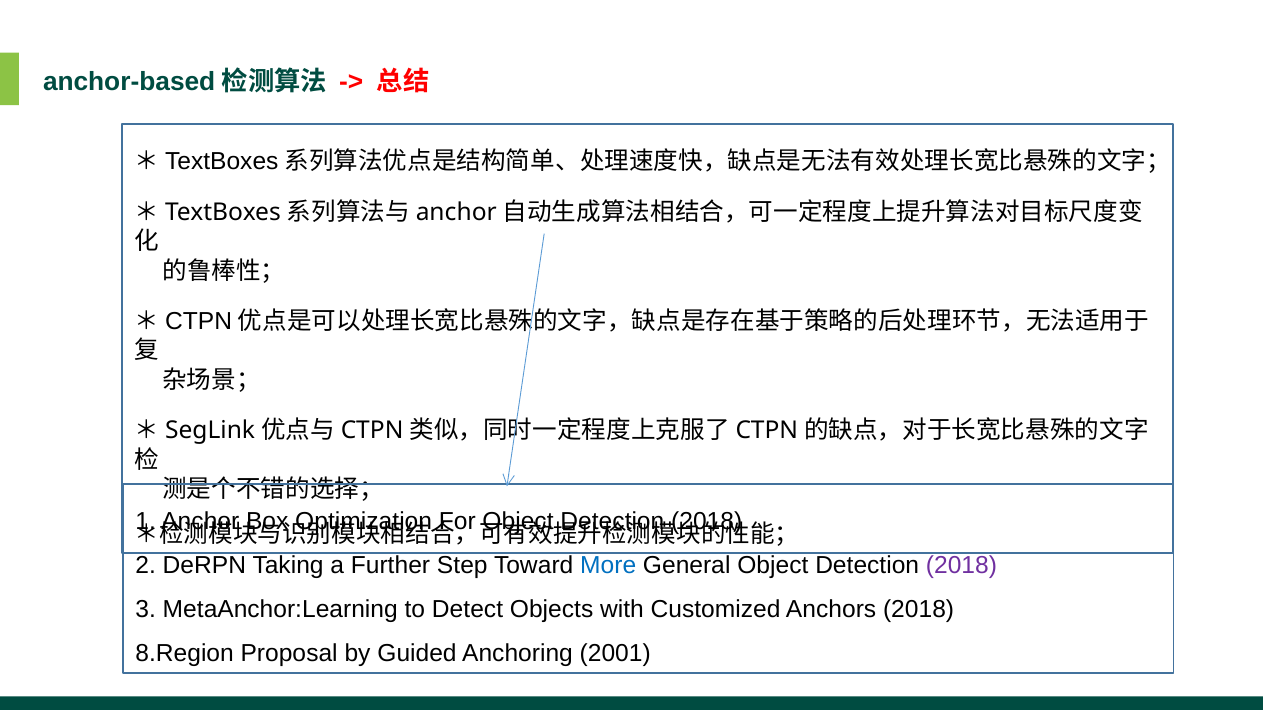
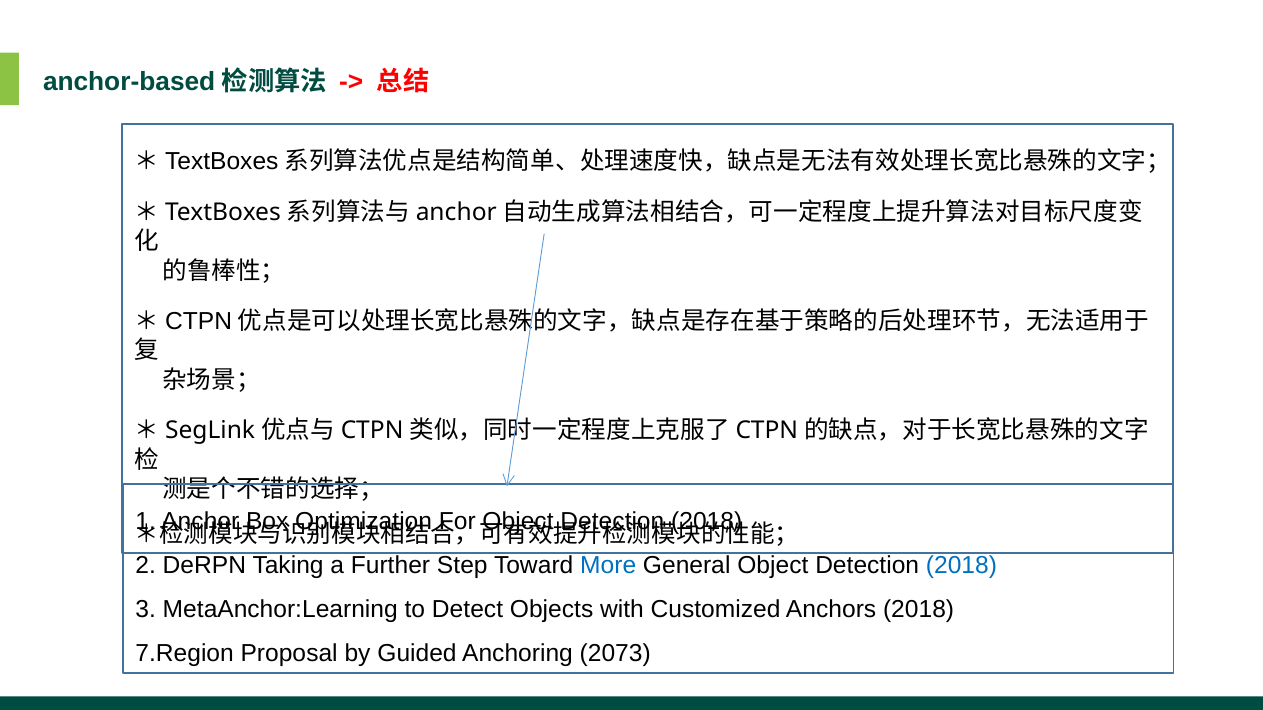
2018 at (961, 566) colour: purple -> blue
8.Region: 8.Region -> 7.Region
2001: 2001 -> 2073
